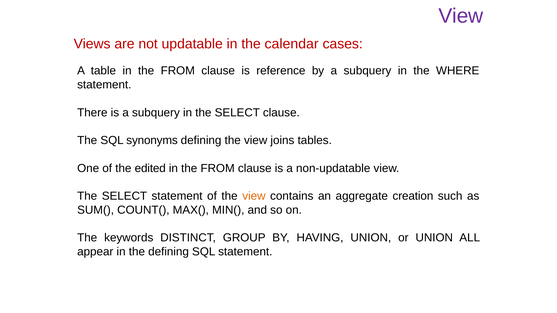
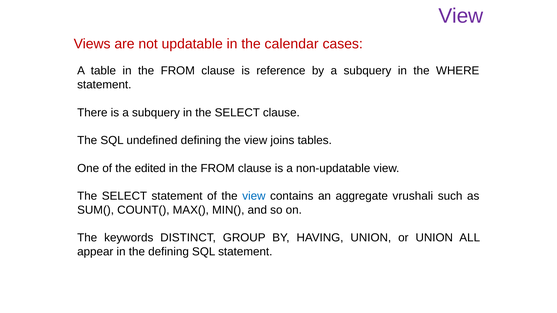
synonyms: synonyms -> undefined
view at (254, 196) colour: orange -> blue
creation: creation -> vrushali
